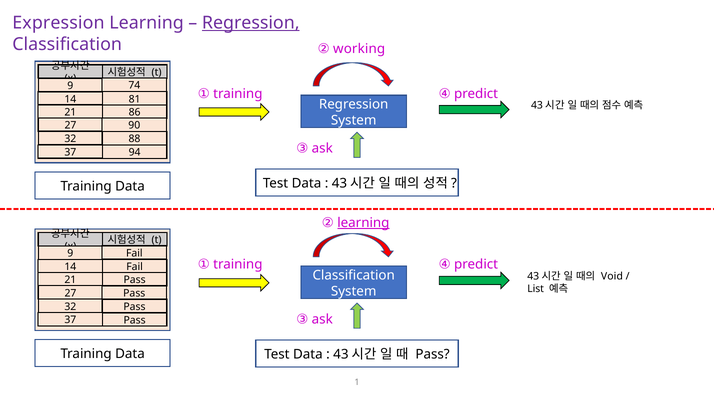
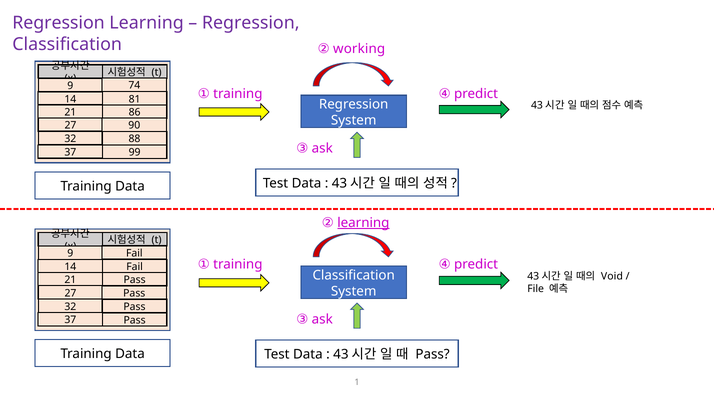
Expression at (58, 23): Expression -> Regression
Regression at (251, 23) underline: present -> none
94: 94 -> 99
List: List -> File
